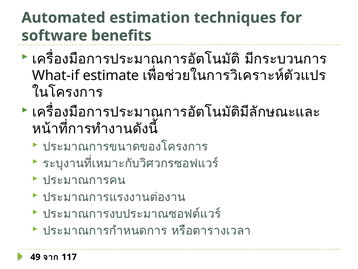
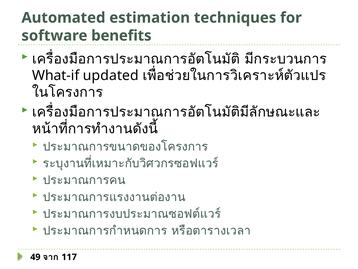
estimate: estimate -> updated
